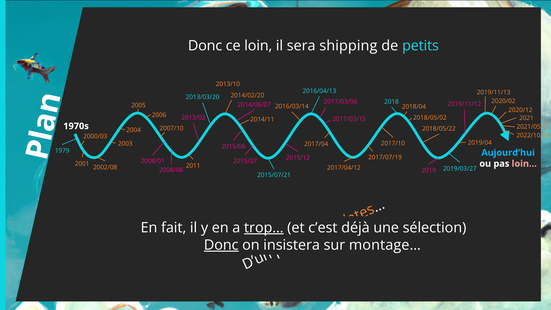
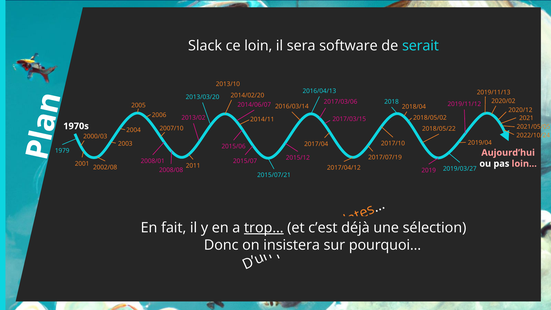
Donc at (205, 46): Donc -> Slack
shipping: shipping -> software
petits: petits -> serait
Aujourd’hui colour: light blue -> pink
Donc at (221, 245) underline: present -> none
montage…: montage… -> pourquoi…
